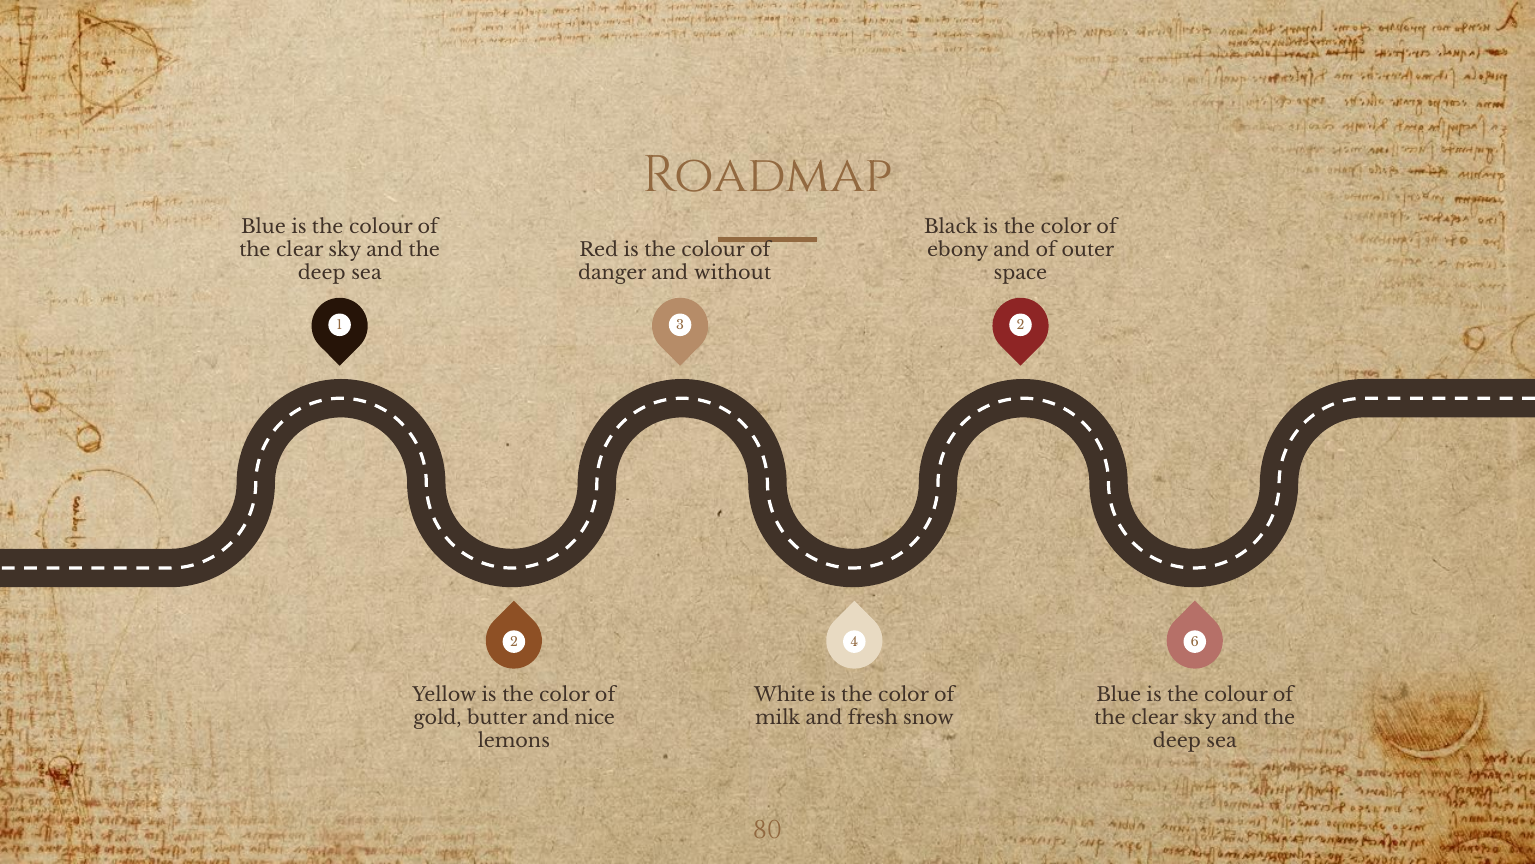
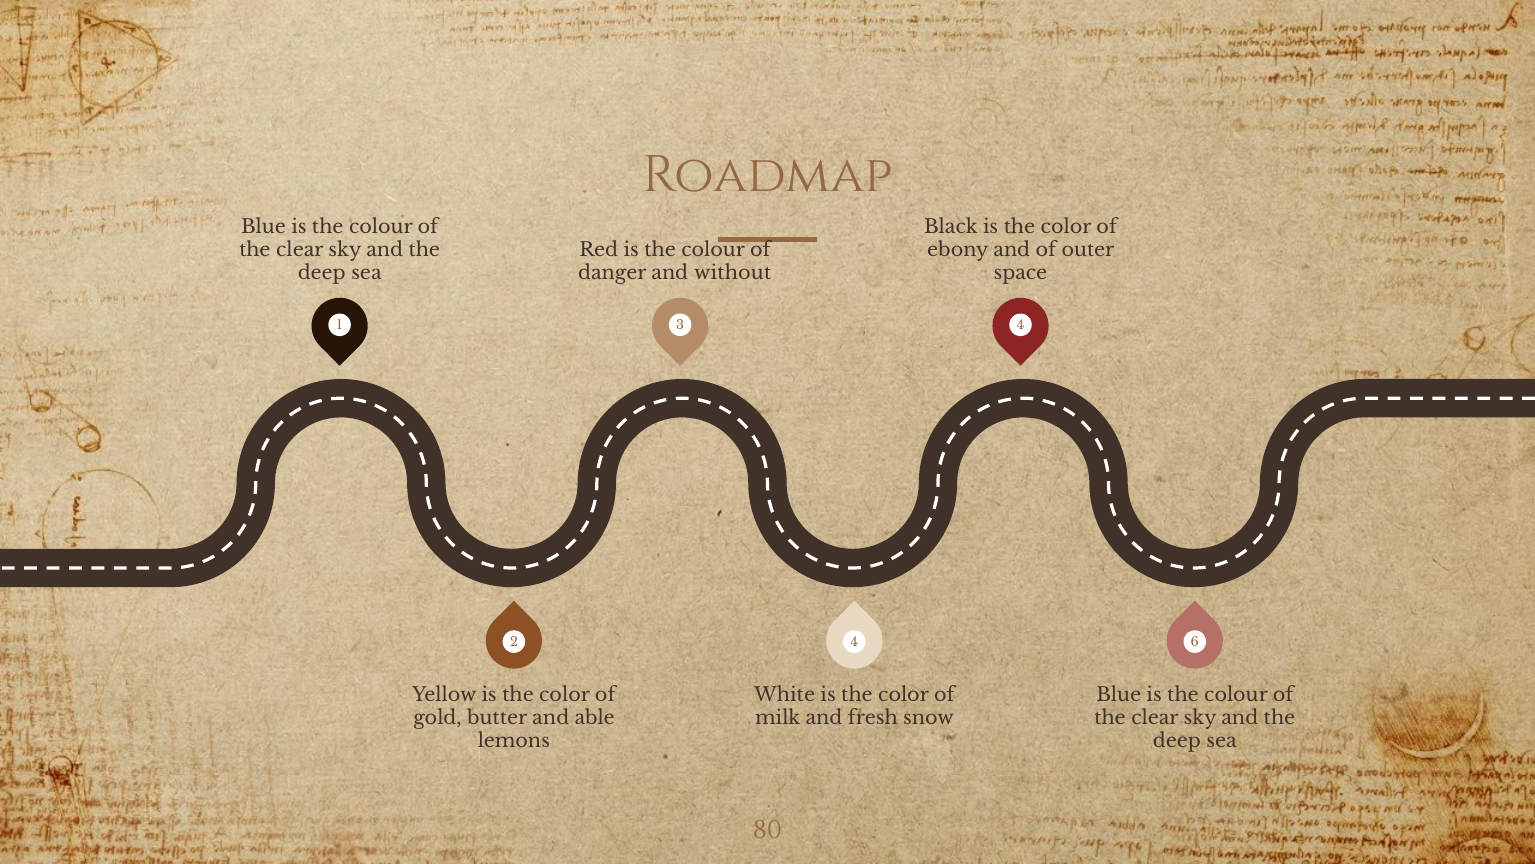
3 2: 2 -> 4
nice: nice -> able
